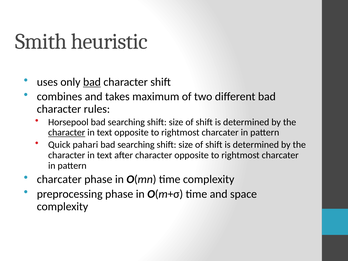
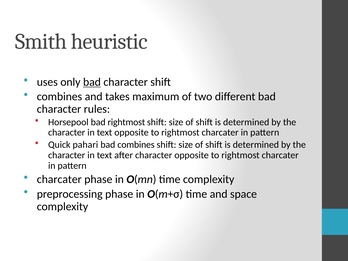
Horsepool bad searching: searching -> rightmost
character at (67, 133) underline: present -> none
searching at (136, 145): searching -> combines
